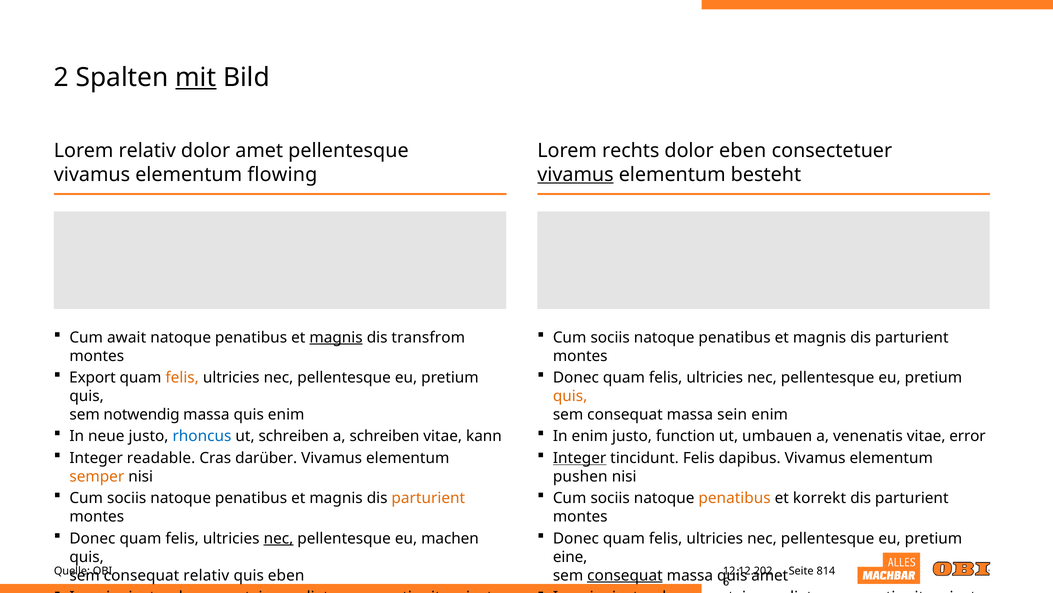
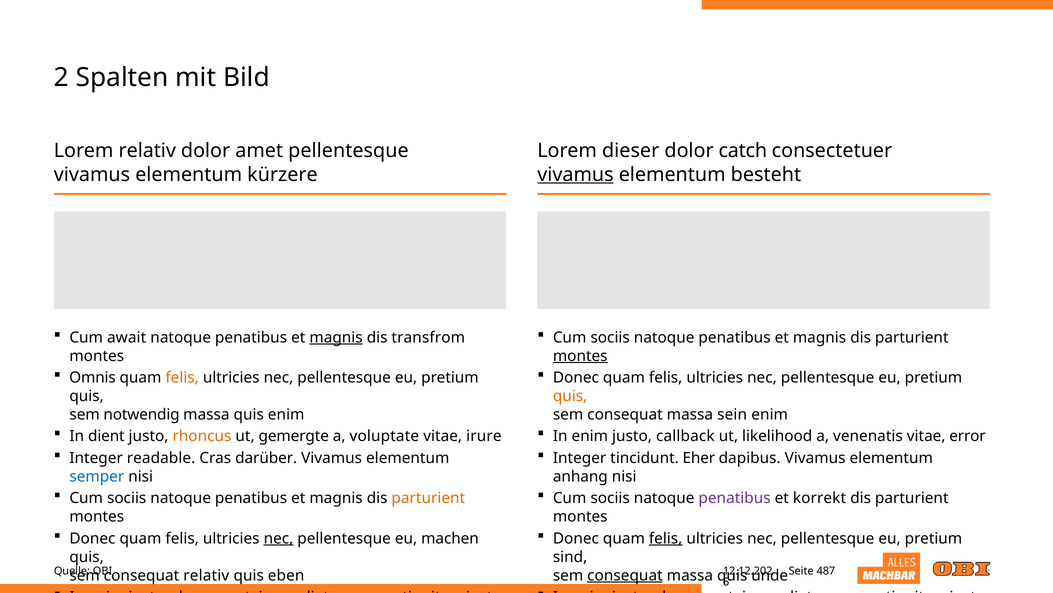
mit underline: present -> none
rechts: rechts -> dieser
dolor eben: eben -> catch
flowing: flowing -> kürzere
montes at (580, 356) underline: none -> present
Export: Export -> Omnis
neue: neue -> dient
rhoncus at (202, 436) colour: blue -> orange
ut schreiben: schreiben -> gemergte
a schreiben: schreiben -> voluptate
kann: kann -> irure
function: function -> callback
umbauen: umbauen -> likelihood
Integer at (580, 458) underline: present -> none
tincidunt Felis: Felis -> Eher
semper at (97, 476) colour: orange -> blue
pushen: pushen -> anhang
penatibus at (735, 498) colour: orange -> purple
felis at (666, 538) underline: none -> present
eine: eine -> sind
814: 814 -> 487
amet at (770, 575): amet -> unde
